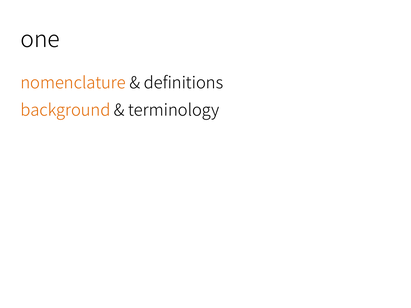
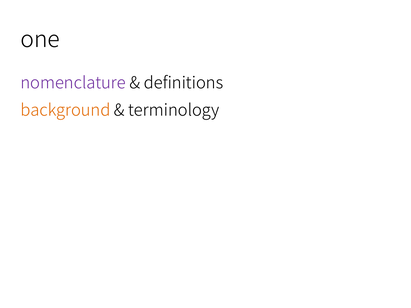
nomenclature colour: orange -> purple
